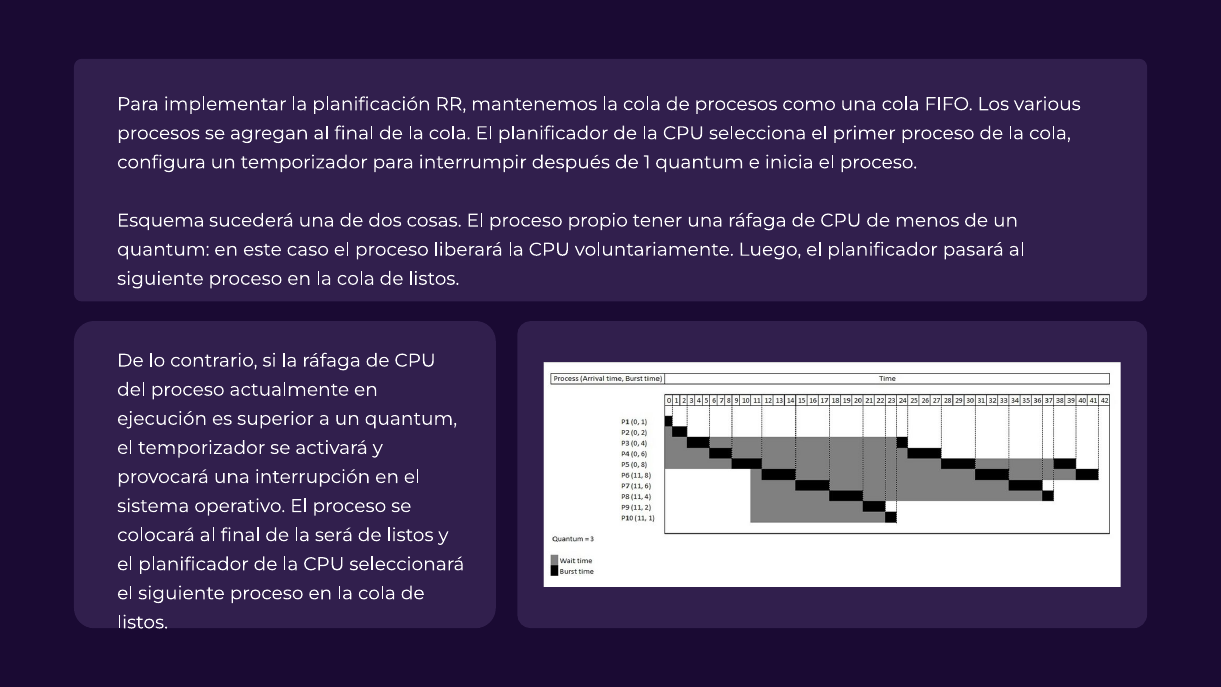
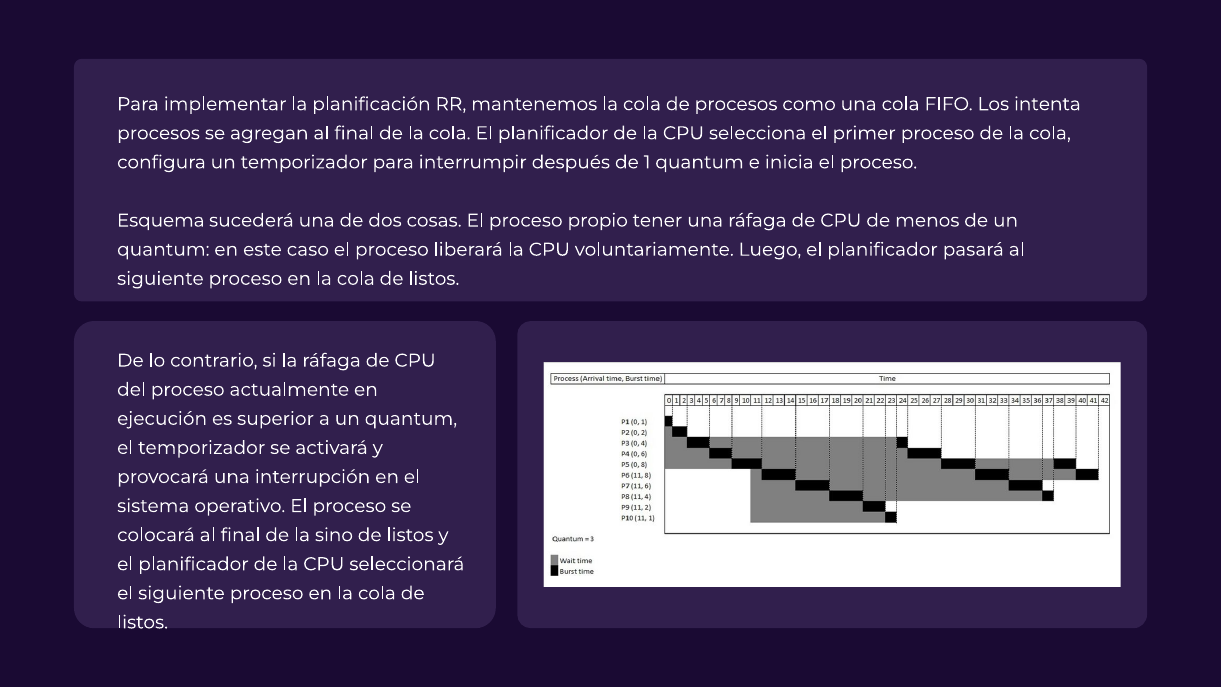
various: various -> intenta
será: será -> sino
